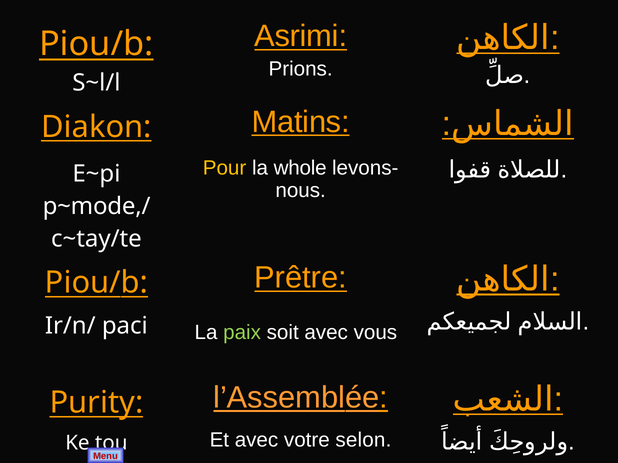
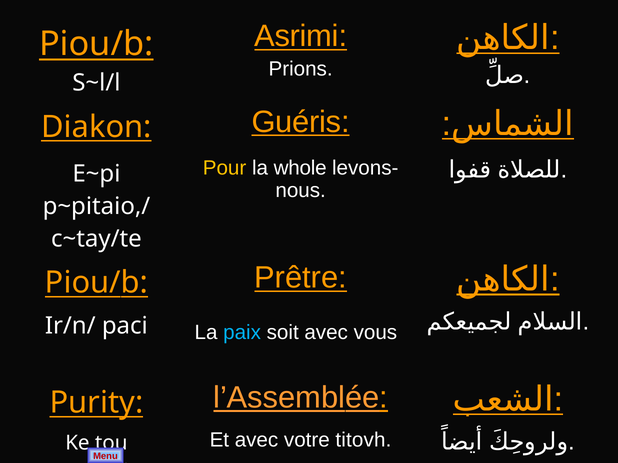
Matins: Matins -> Guéris
p~mode,/: p~mode,/ -> p~pitaio,/
paix colour: light green -> light blue
selon: selon -> titovh
